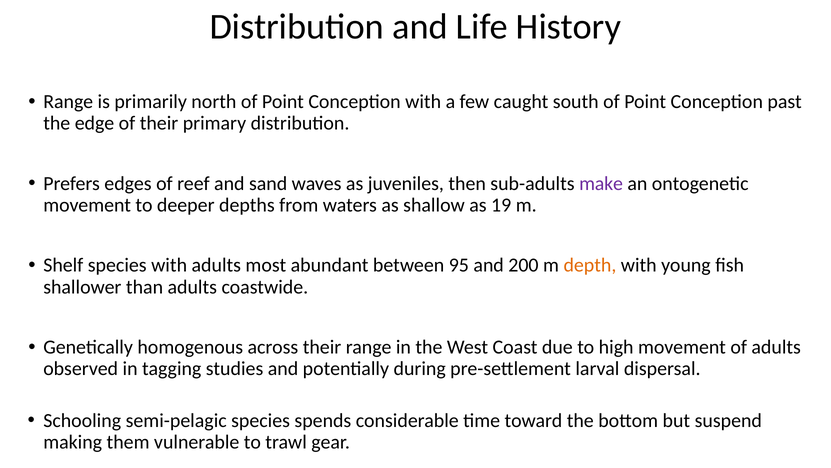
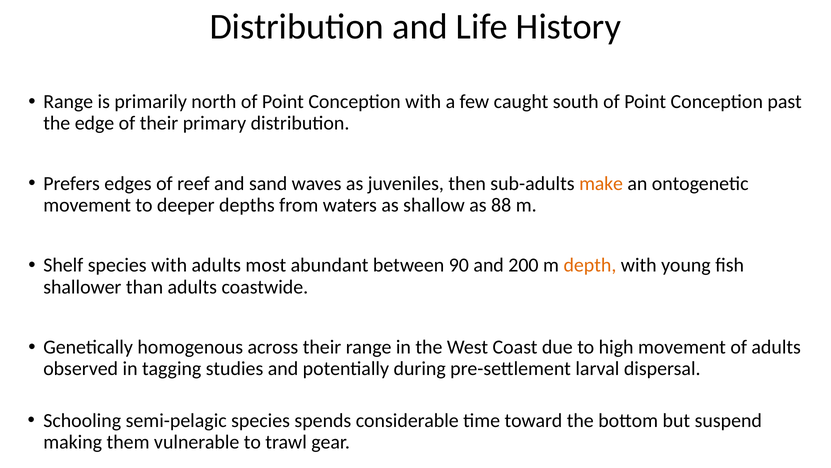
make colour: purple -> orange
19: 19 -> 88
95: 95 -> 90
